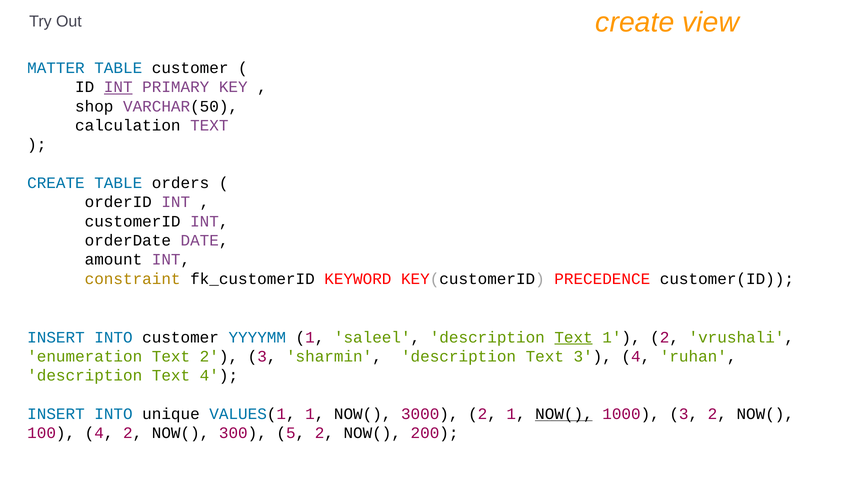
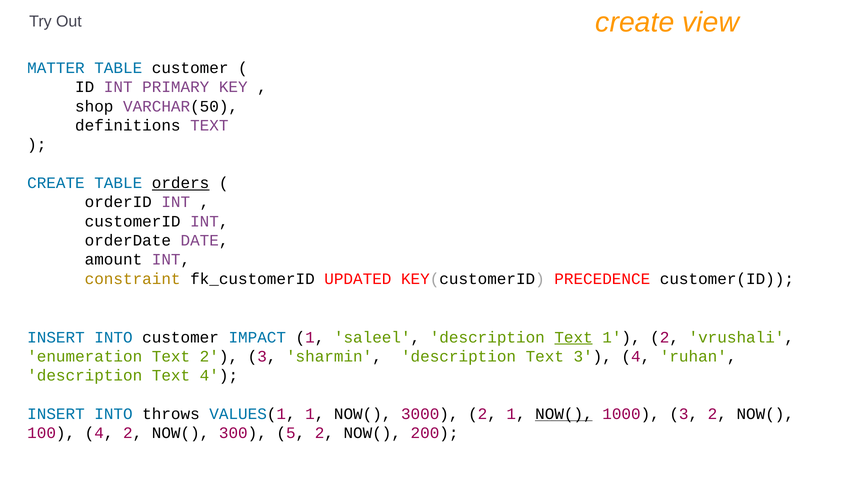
INT at (118, 87) underline: present -> none
calculation: calculation -> definitions
orders underline: none -> present
KEYWORD: KEYWORD -> UPDATED
YYYYMM: YYYYMM -> IMPACT
unique: unique -> throws
